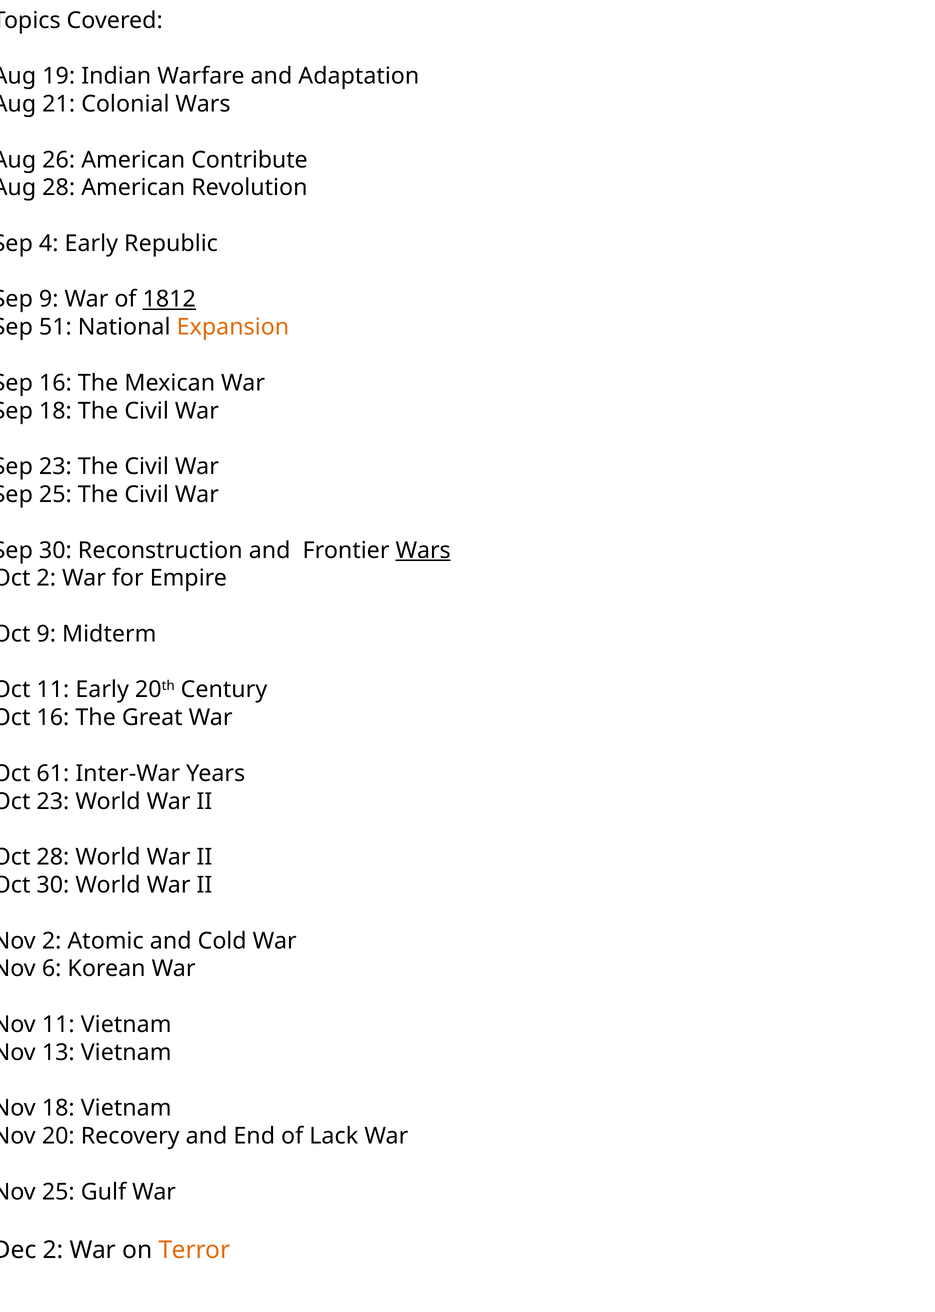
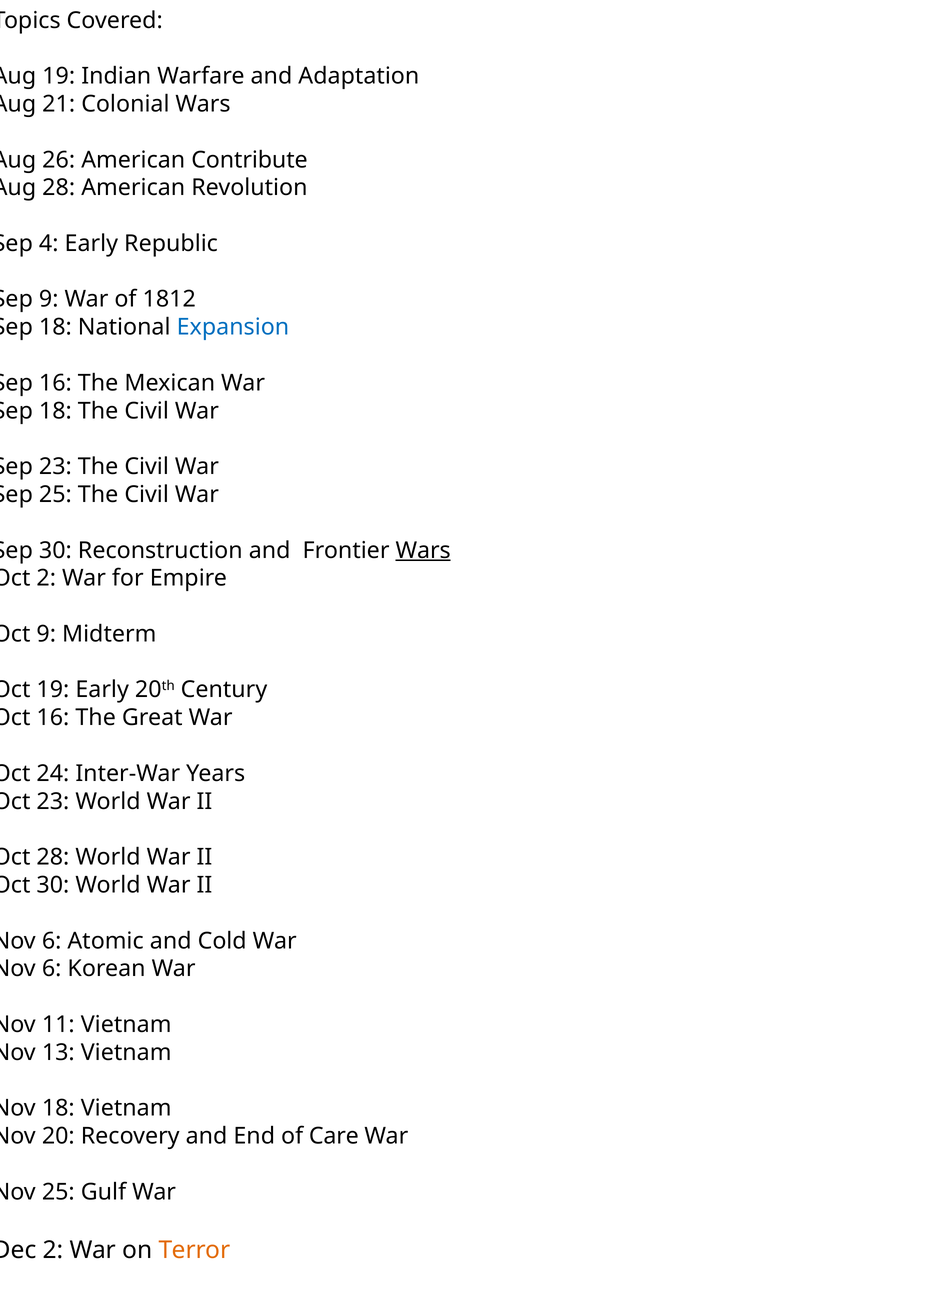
1812 underline: present -> none
51 at (55, 327): 51 -> 18
Expansion colour: orange -> blue
11 at (53, 690): 11 -> 19
61: 61 -> 24
2 at (52, 941): 2 -> 6
Lack: Lack -> Care
